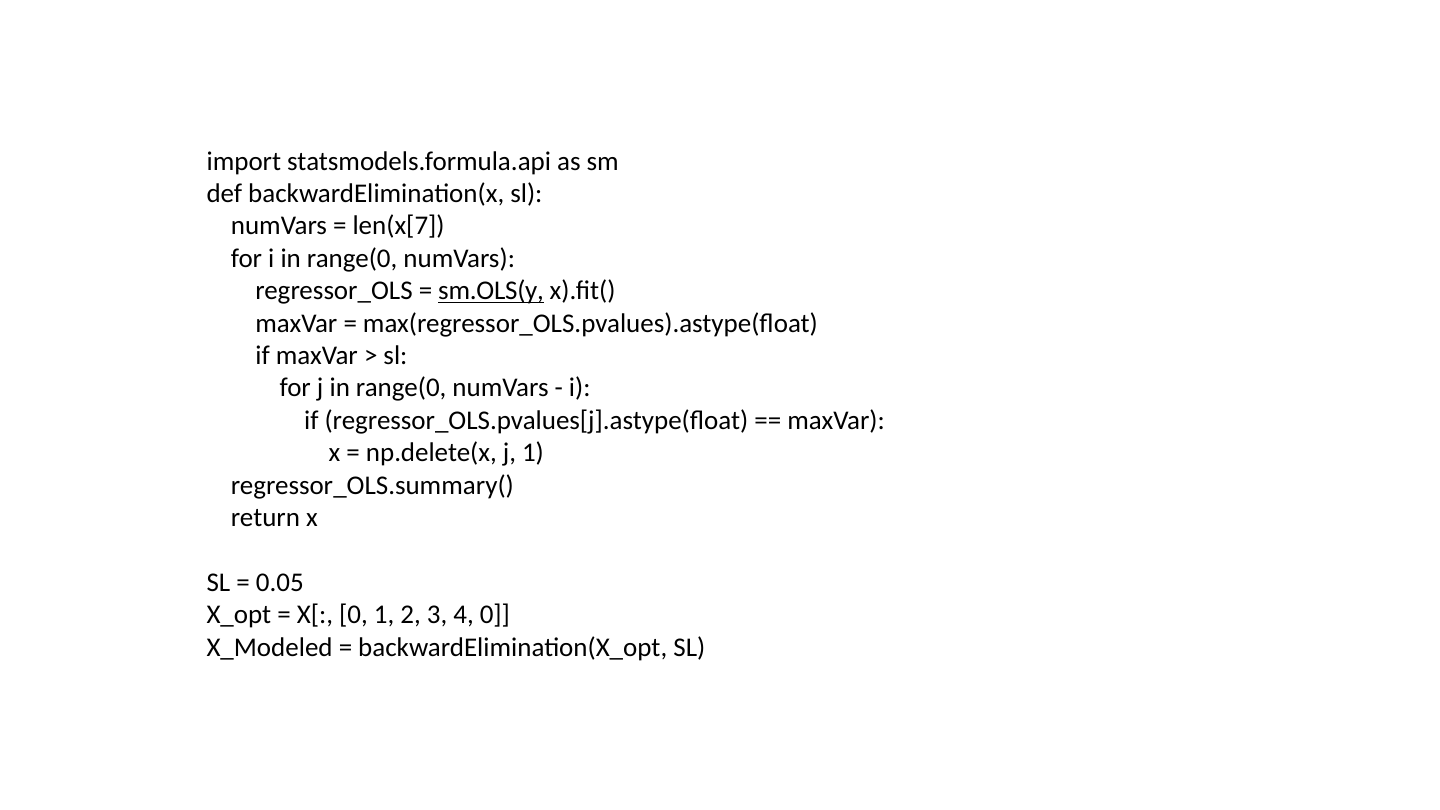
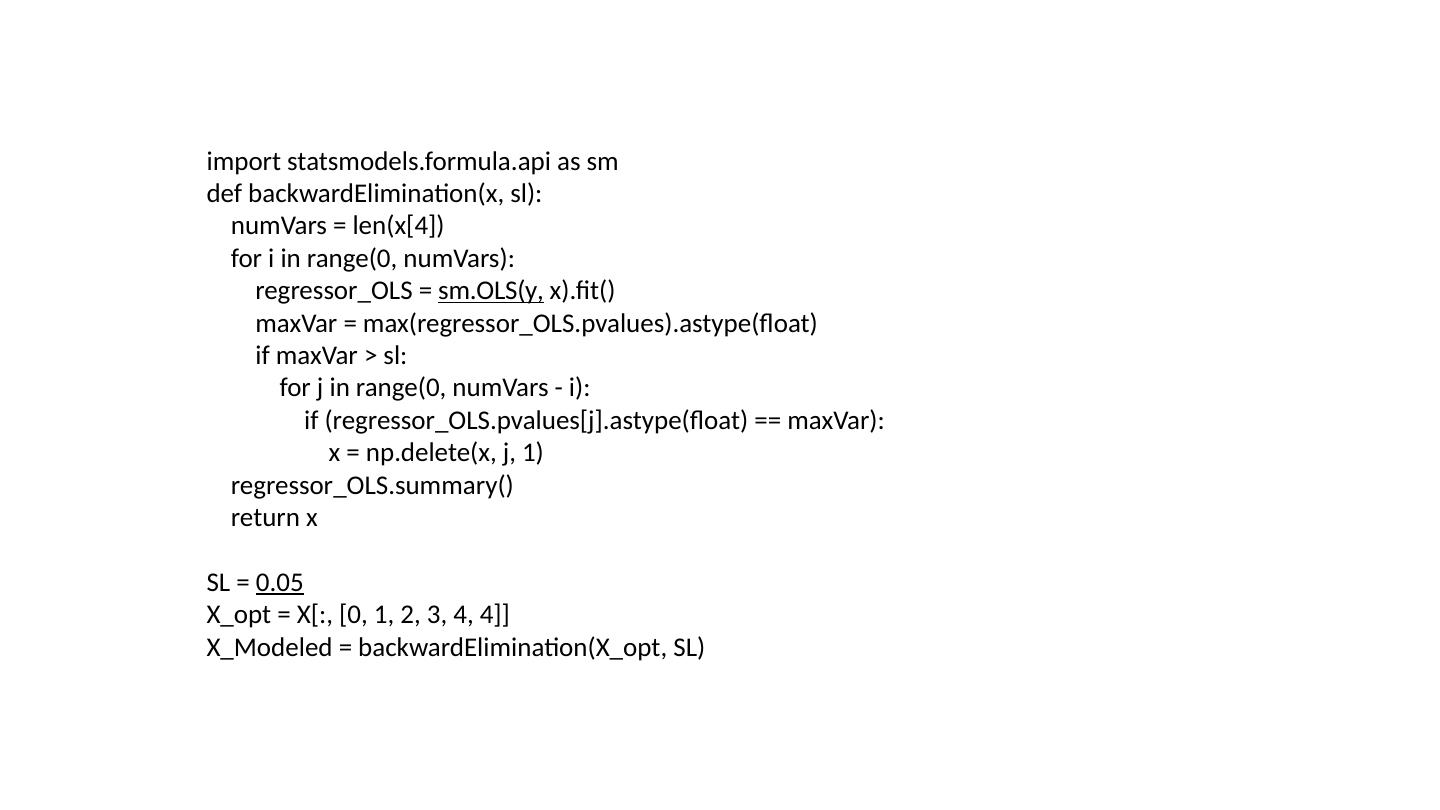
len(x[7: len(x[7 -> len(x[4
0.05 underline: none -> present
4 0: 0 -> 4
